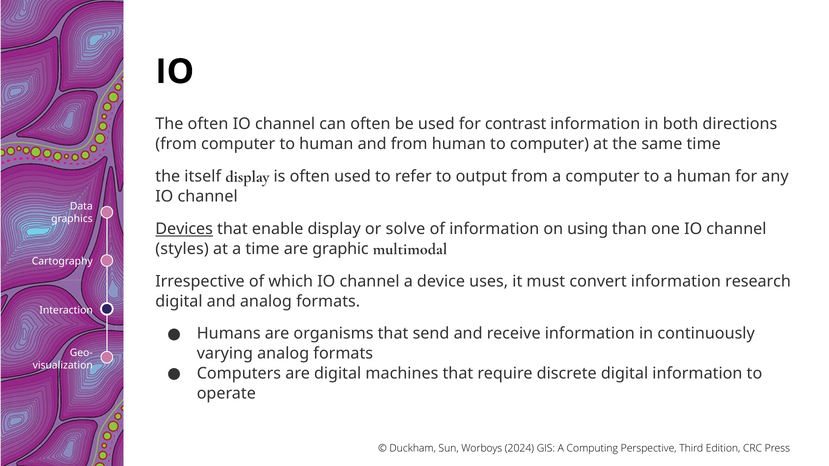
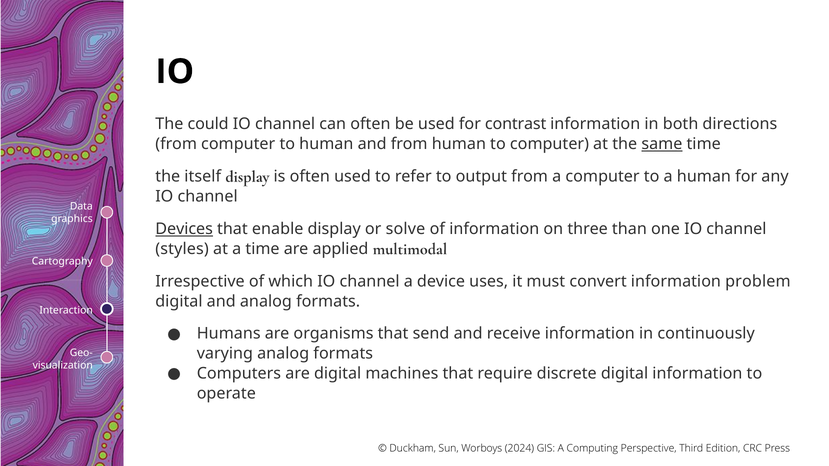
The often: often -> could
same underline: none -> present
using: using -> three
graphic: graphic -> applied
research: research -> problem
